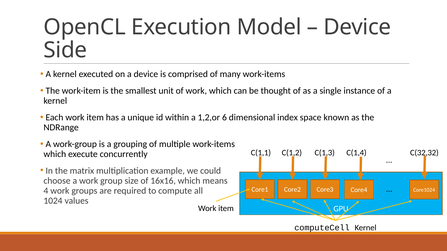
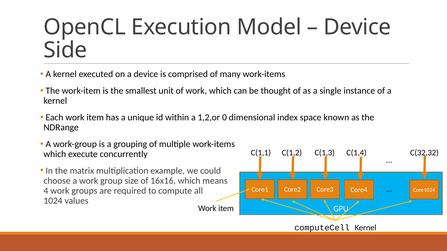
6: 6 -> 0
